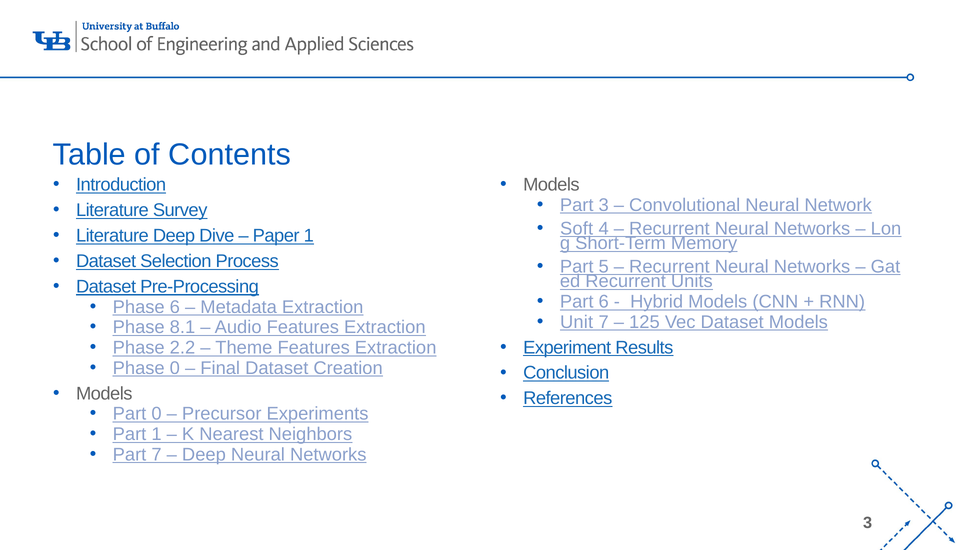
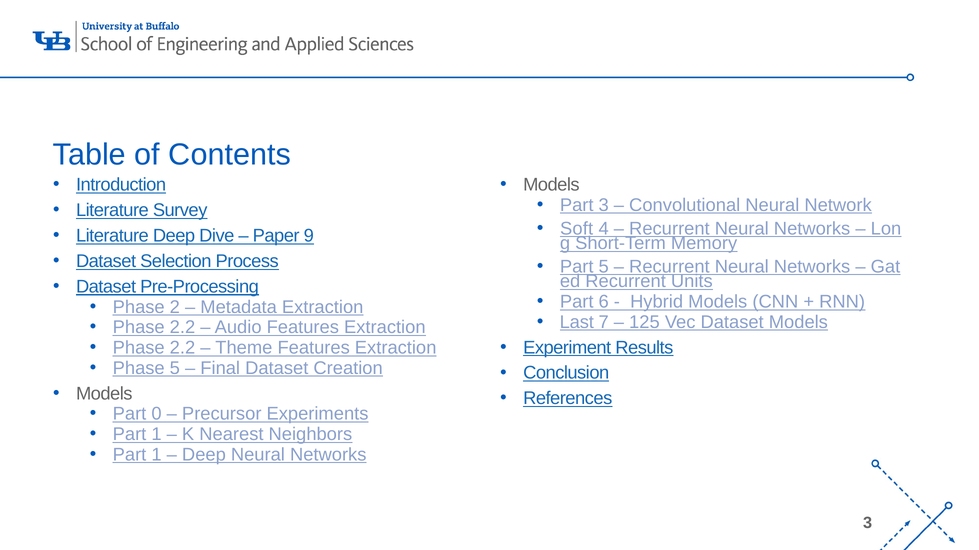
Paper 1: 1 -> 9
Phase 6: 6 -> 2
Unit: Unit -> Last
8.1 at (183, 328): 8.1 -> 2.2
Phase 0: 0 -> 5
7 at (156, 455): 7 -> 1
